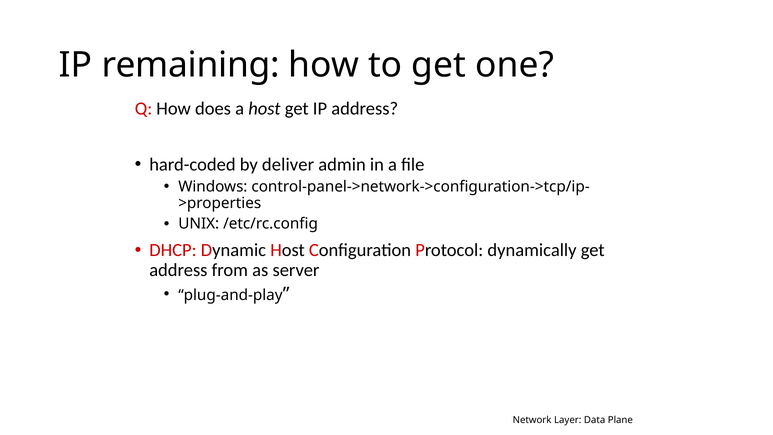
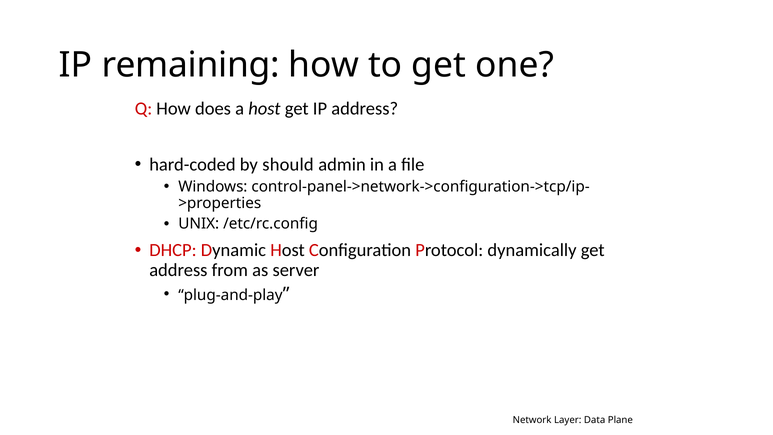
deliver: deliver -> should
